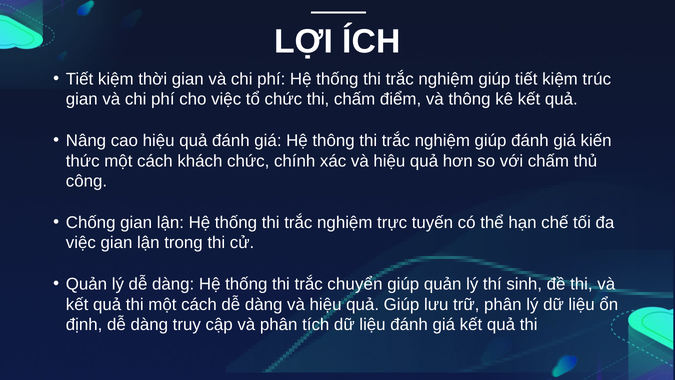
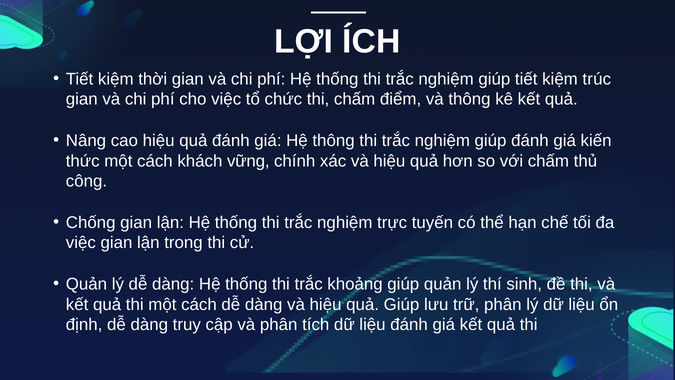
khách chức: chức -> vững
chuyển: chuyển -> khoảng
